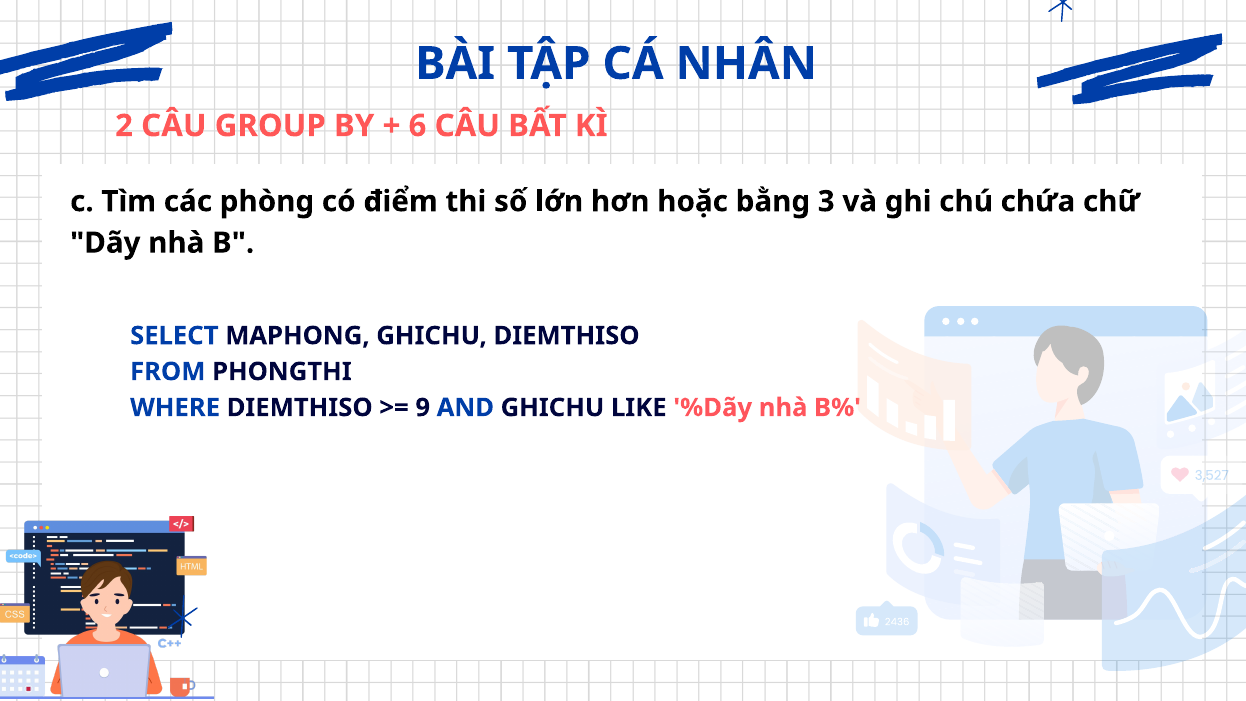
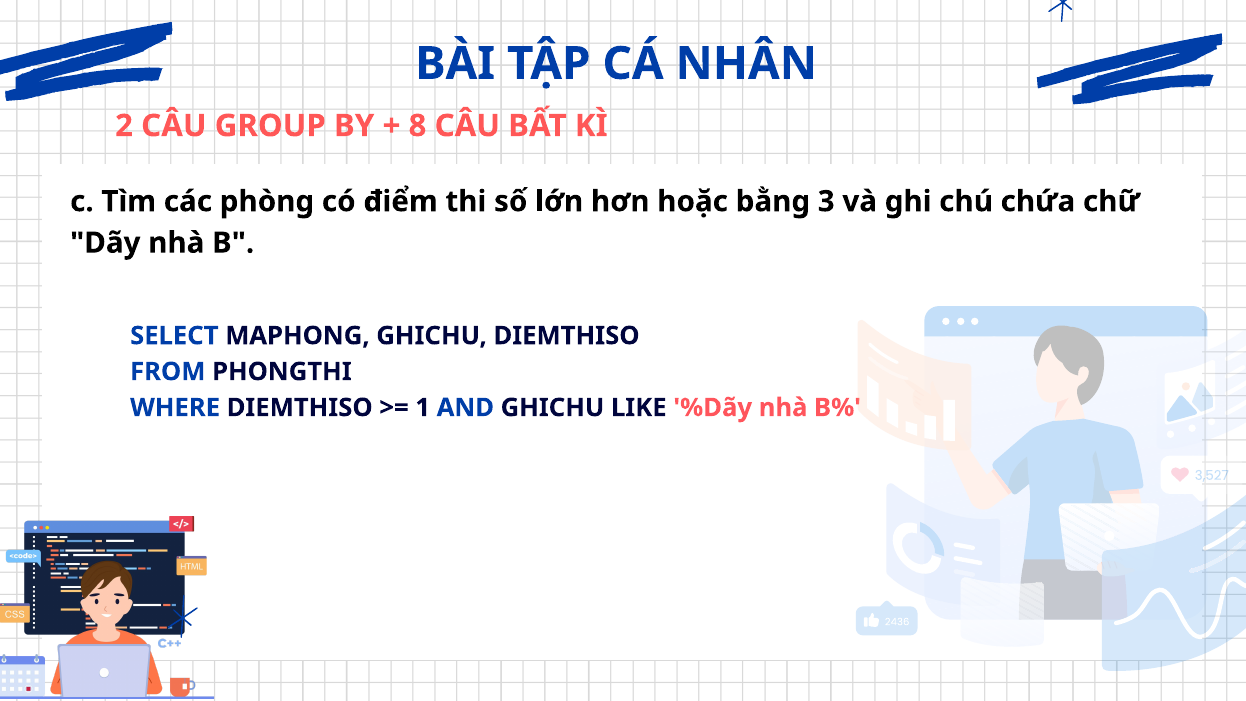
6: 6 -> 8
9: 9 -> 1
